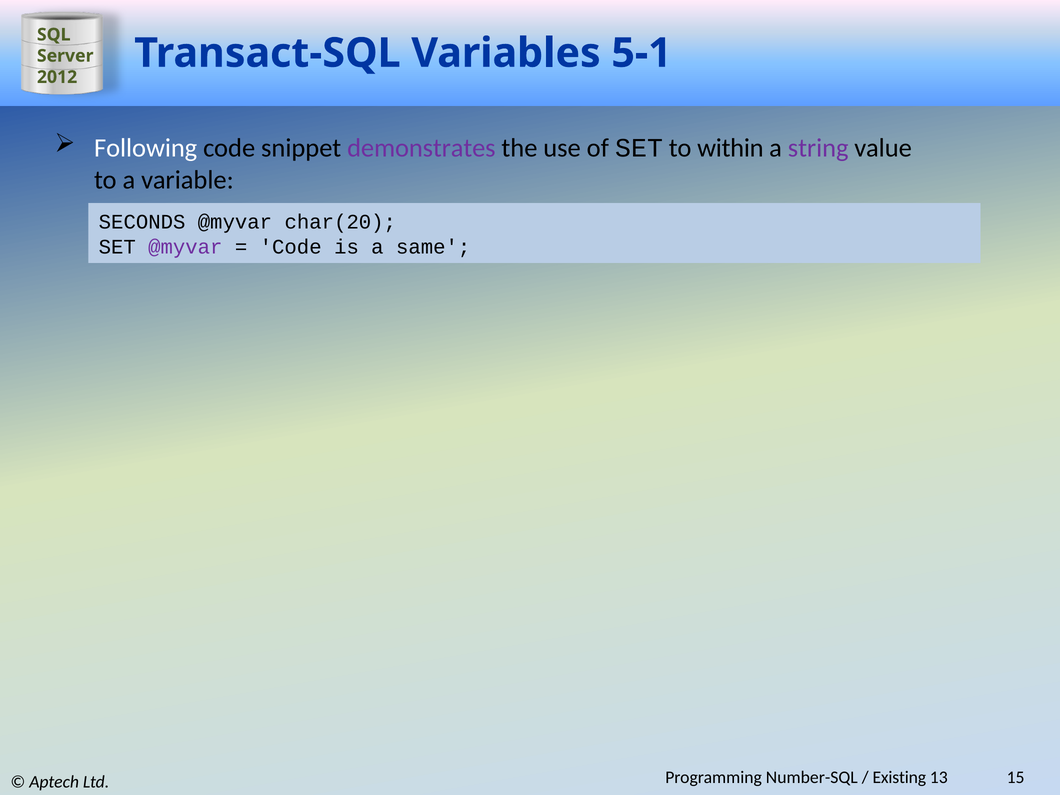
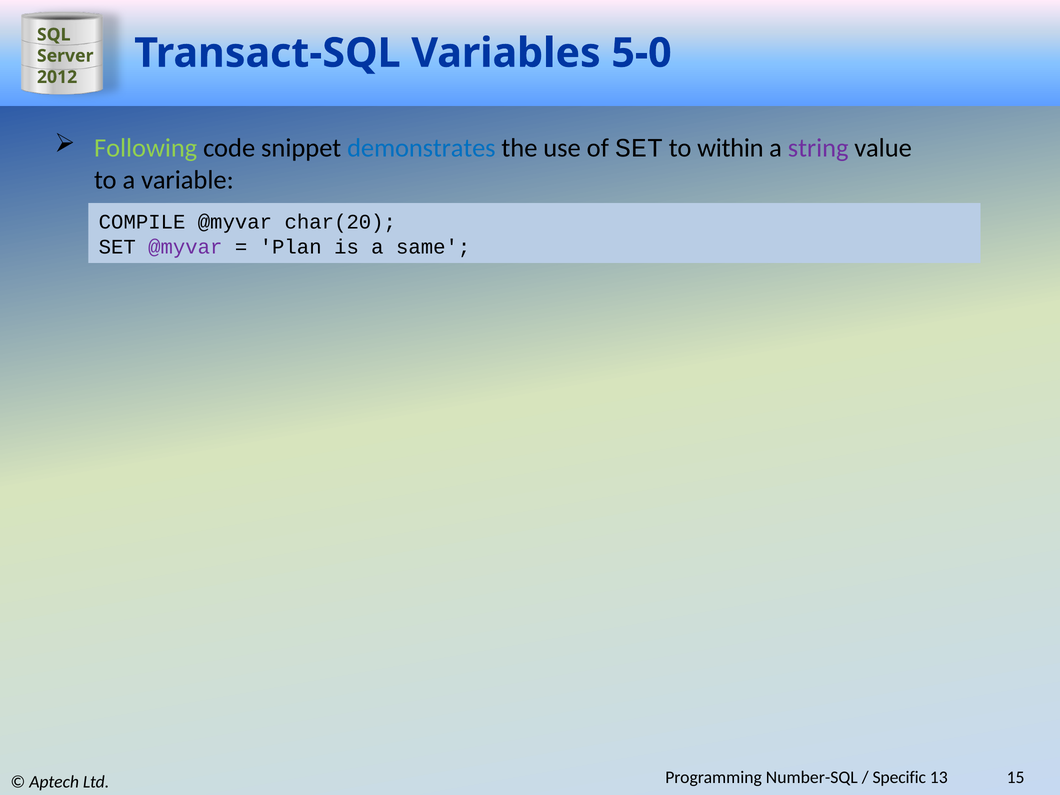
5-1: 5-1 -> 5-0
Following colour: white -> light green
demonstrates colour: purple -> blue
SECONDS: SECONDS -> COMPILE
Code at (291, 247): Code -> Plan
Existing: Existing -> Specific
